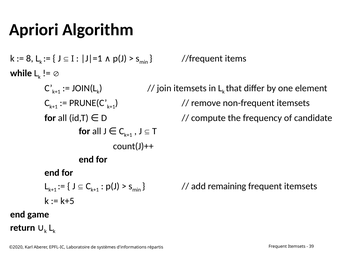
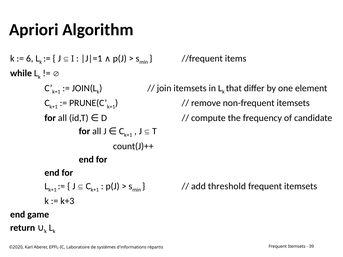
8: 8 -> 6
remaining: remaining -> threshold
k+5: k+5 -> k+3
